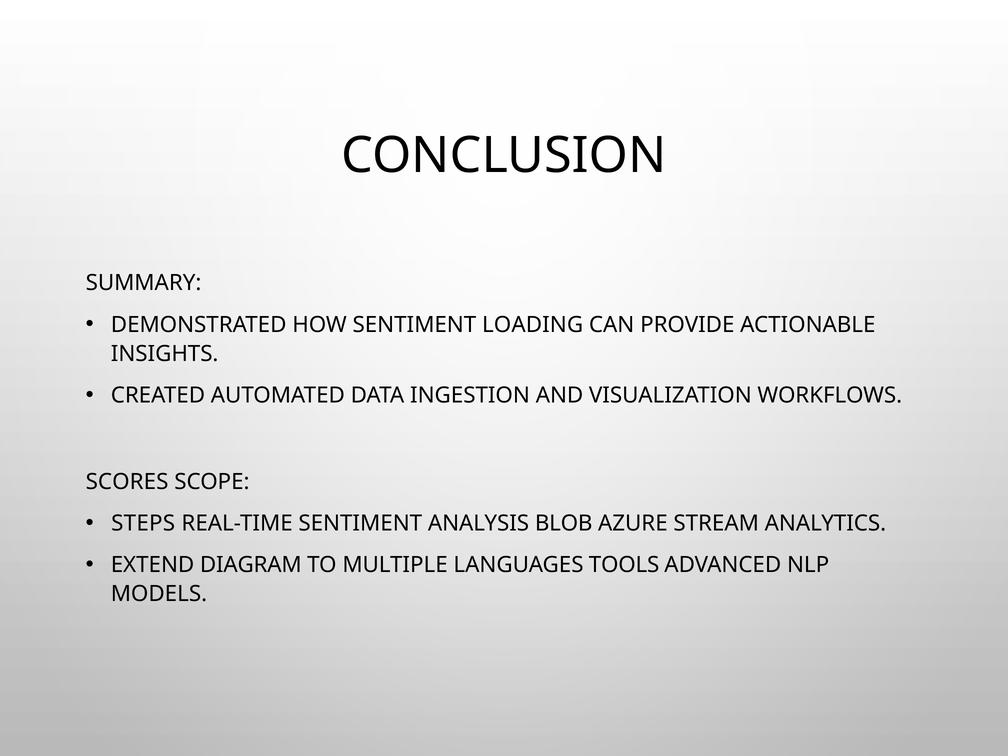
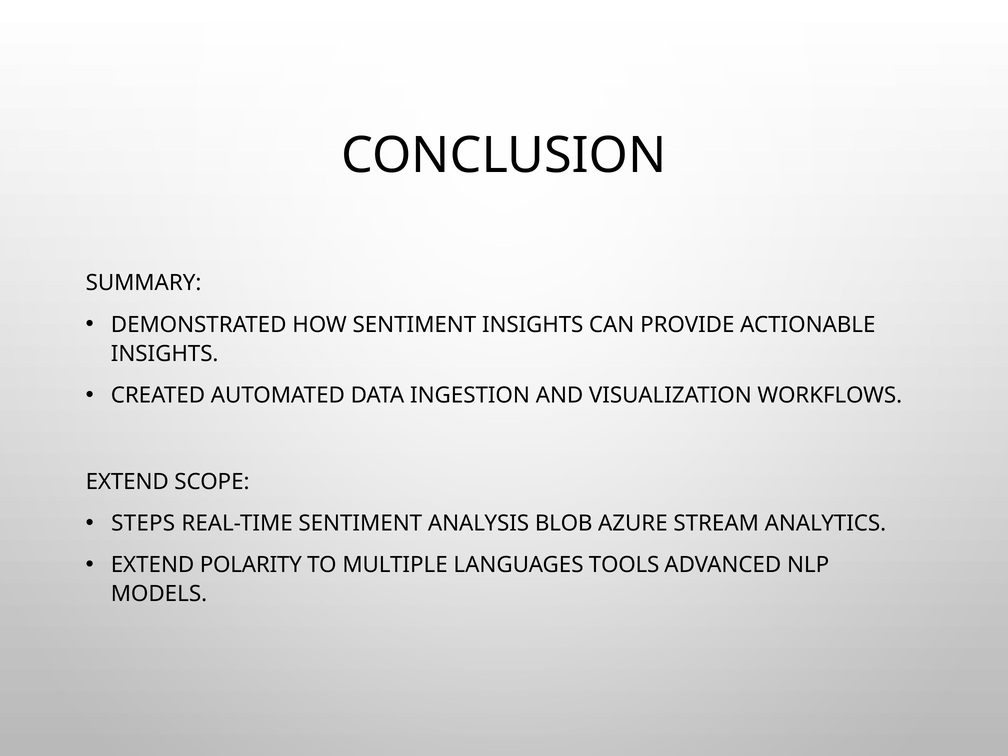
SENTIMENT LOADING: LOADING -> INSIGHTS
SCORES at (127, 482): SCORES -> EXTEND
DIAGRAM: DIAGRAM -> POLARITY
